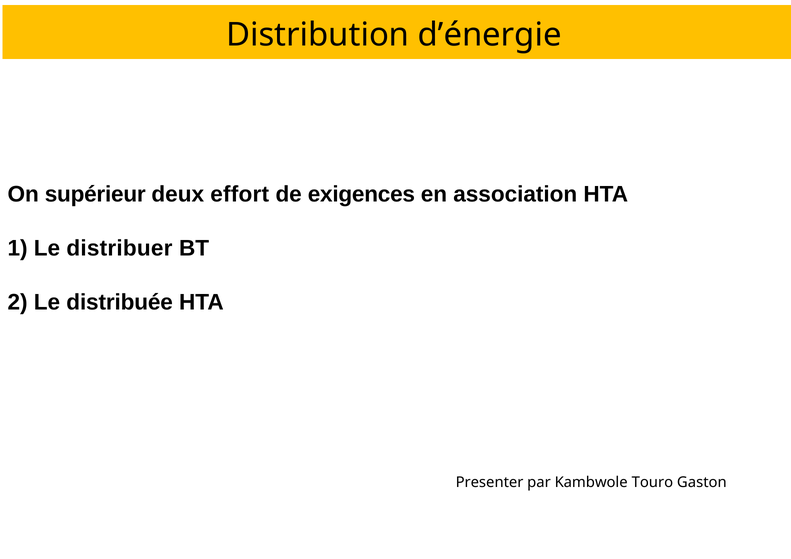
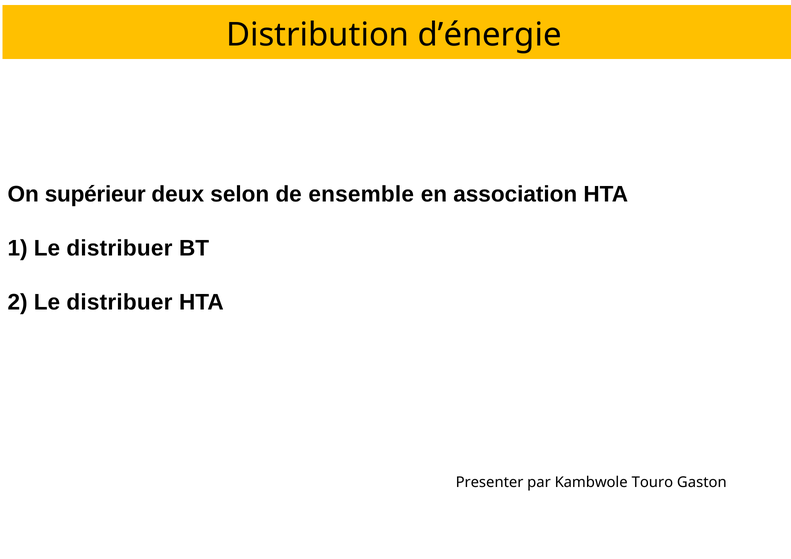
effort: effort -> selon
exigences: exigences -> ensemble
2 Le distribuée: distribuée -> distribuer
